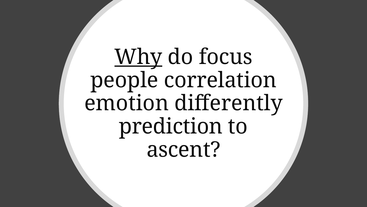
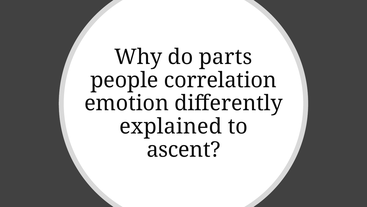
Why underline: present -> none
focus: focus -> parts
prediction: prediction -> explained
